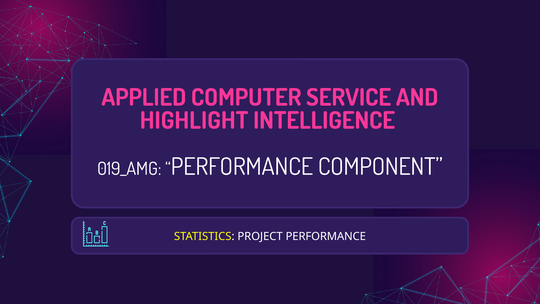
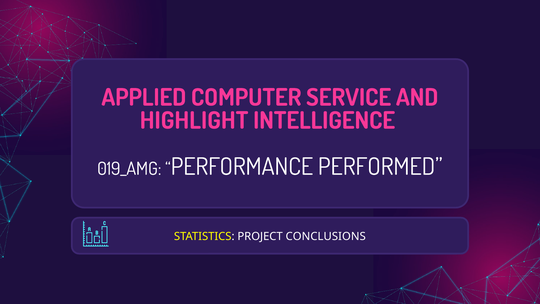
COMPONENT: COMPONENT -> PERFORMED
PROJECT PERFORMANCE: PERFORMANCE -> CONCLUSIONS
